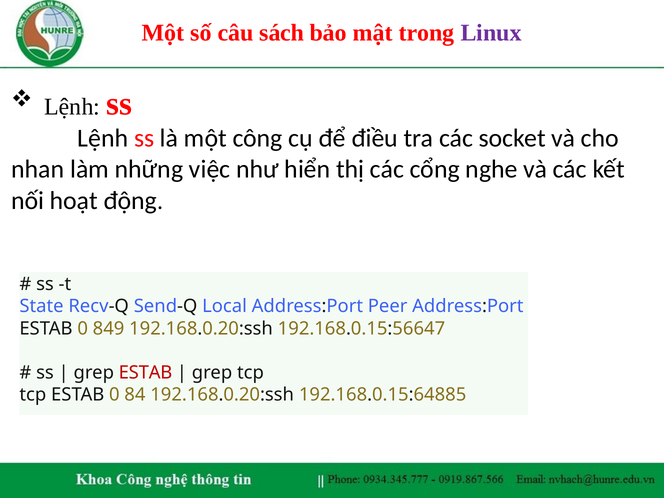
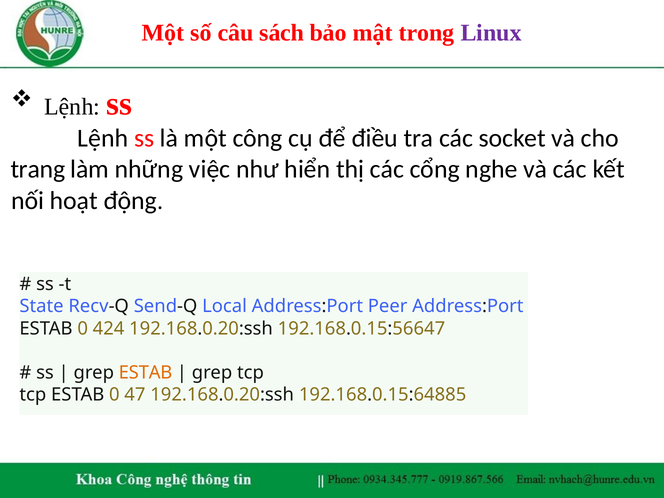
nhan: nhan -> trang
849: 849 -> 424
ESTAB at (146, 373) colour: red -> orange
84: 84 -> 47
